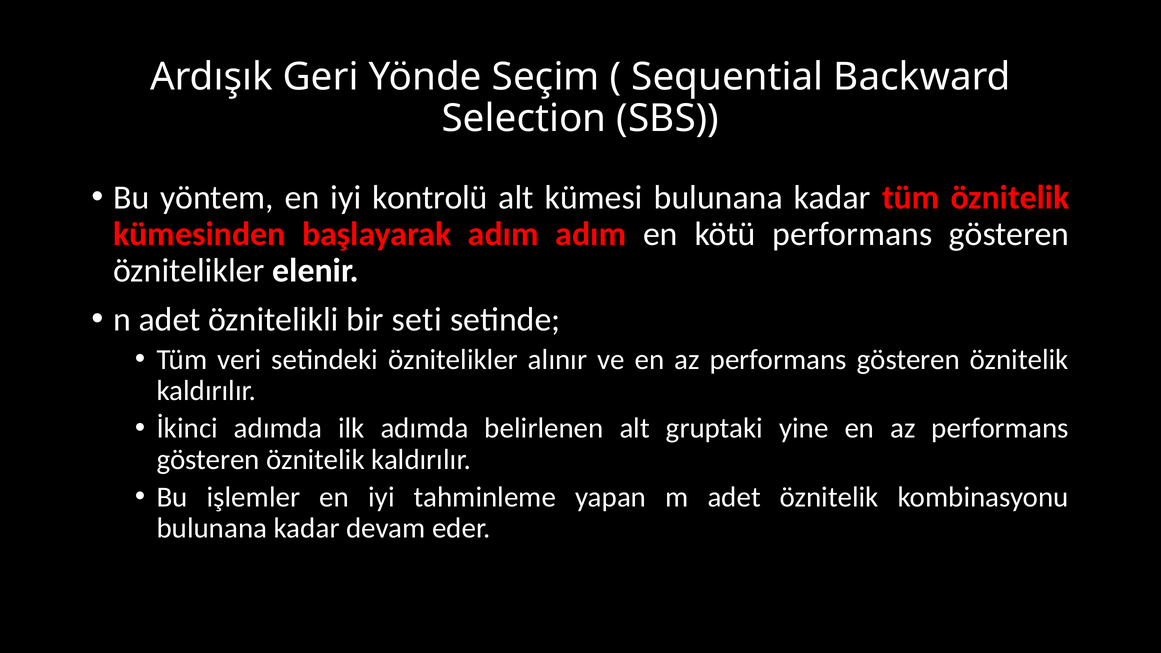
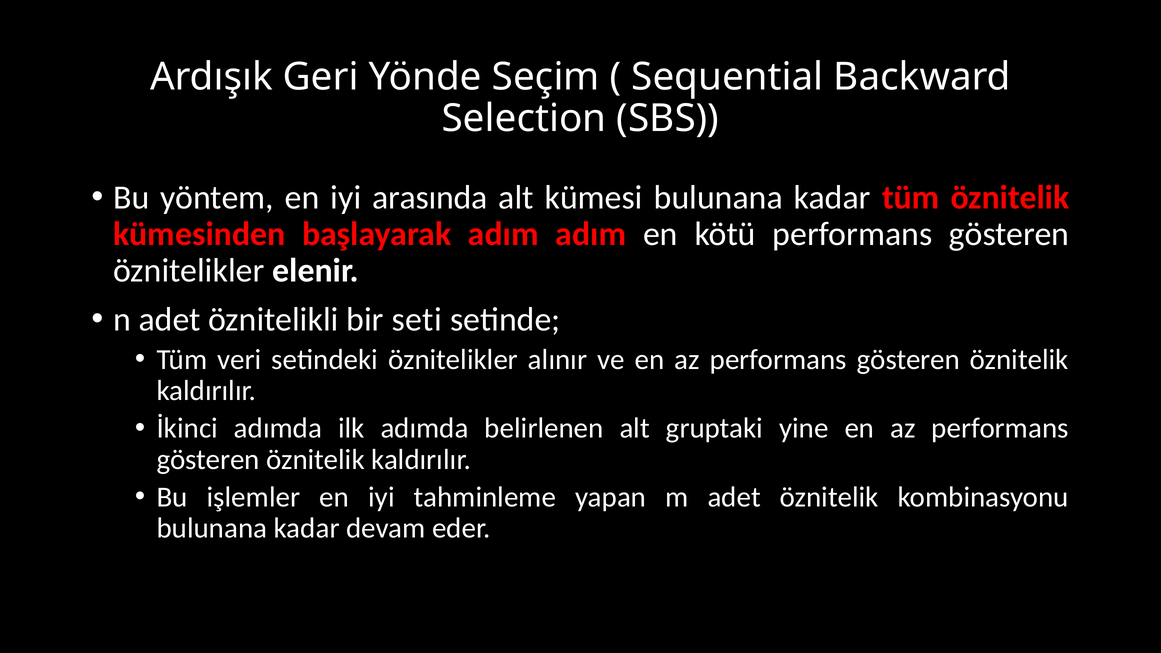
kontrolü: kontrolü -> arasında
